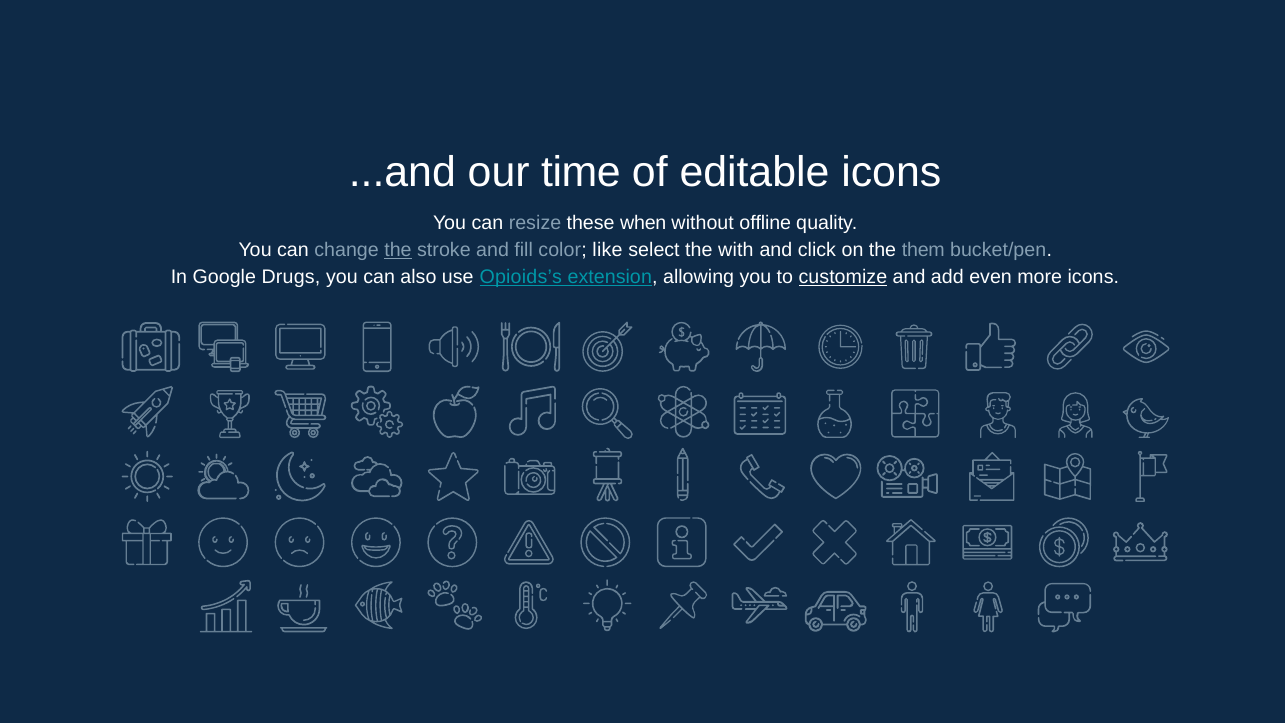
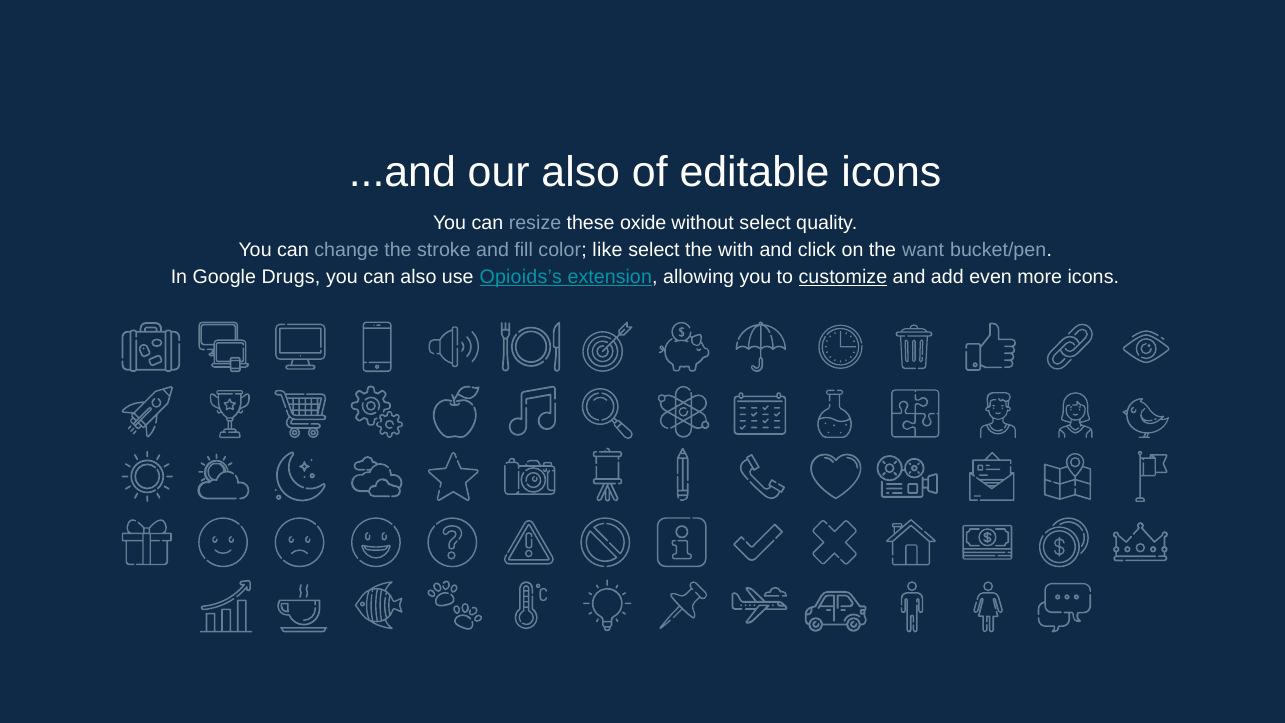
our time: time -> also
when: when -> oxide
without offline: offline -> select
the at (398, 250) underline: present -> none
them: them -> want
